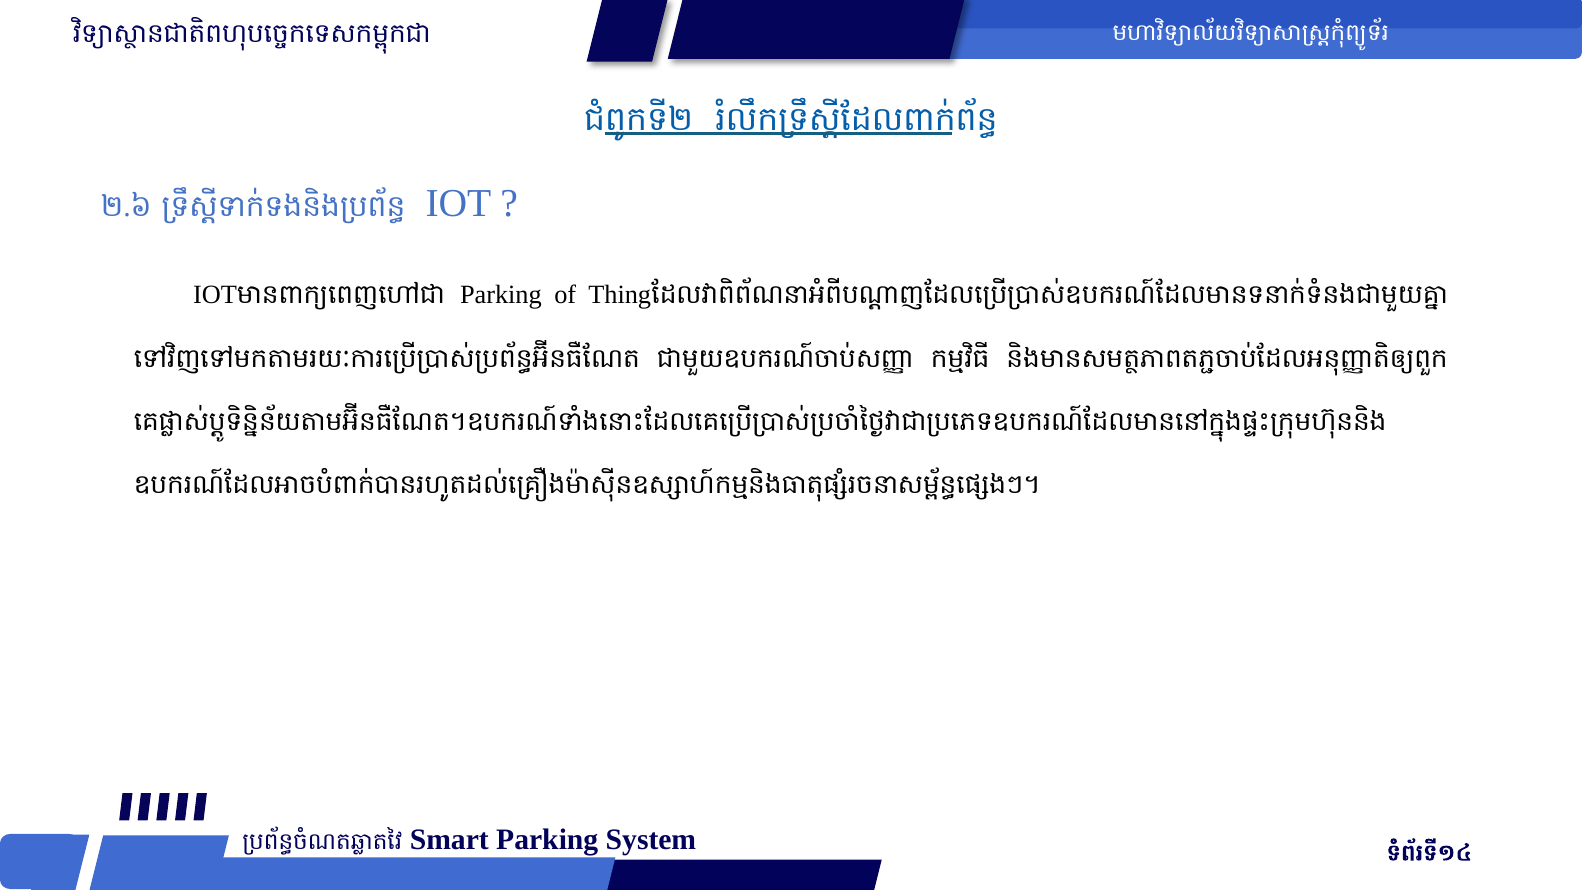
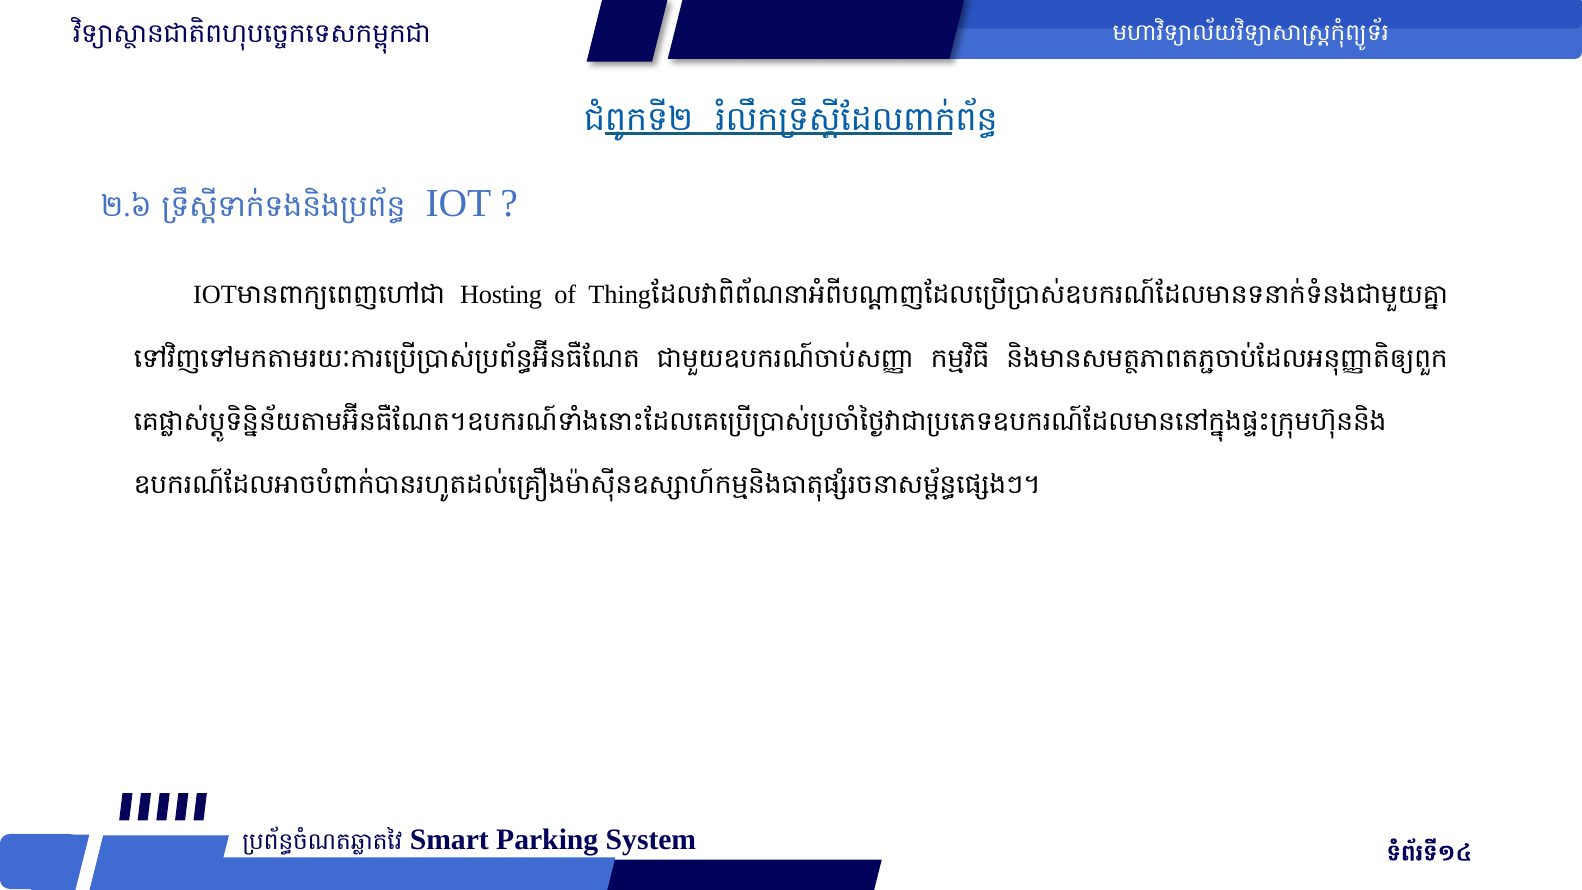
Parking at (501, 295): Parking -> Hosting
